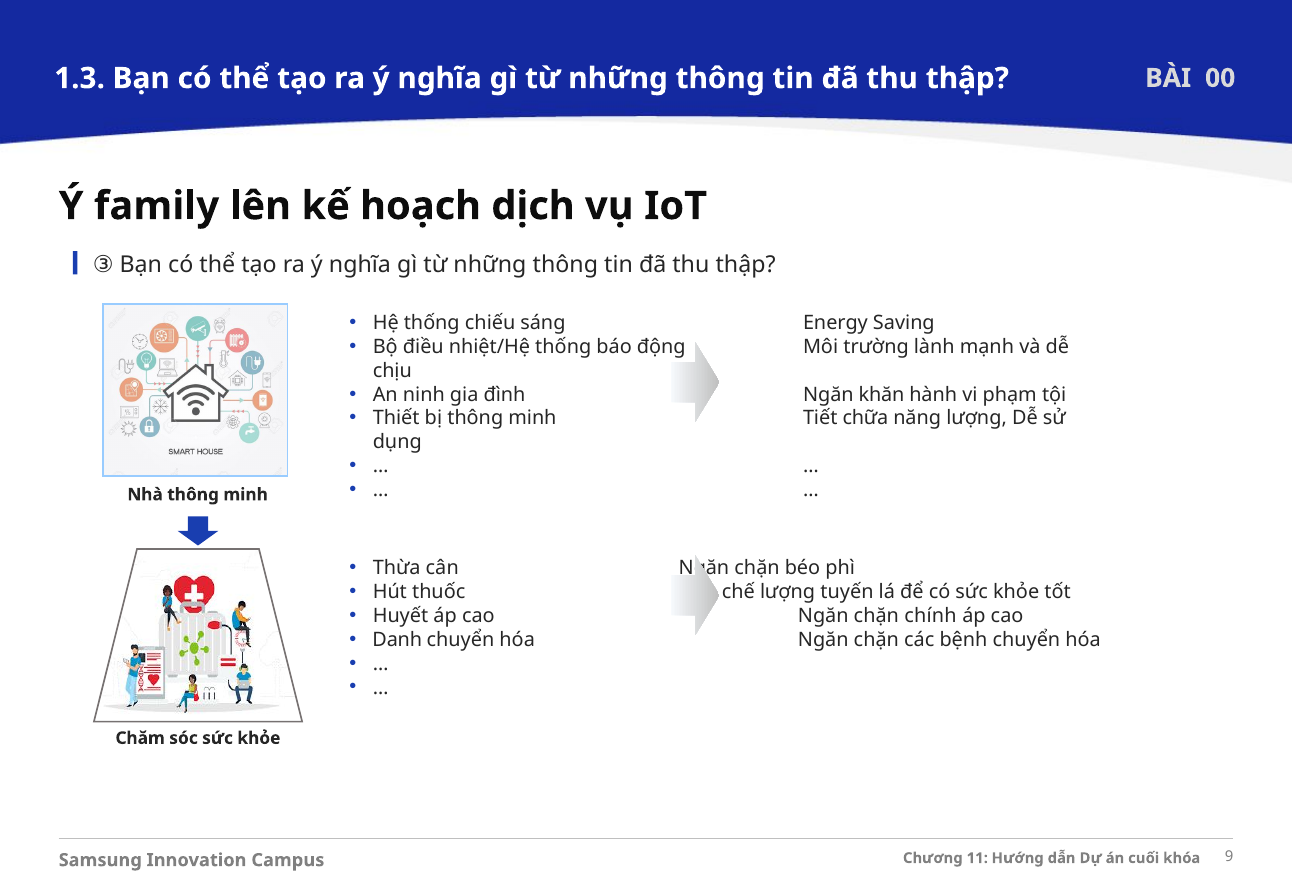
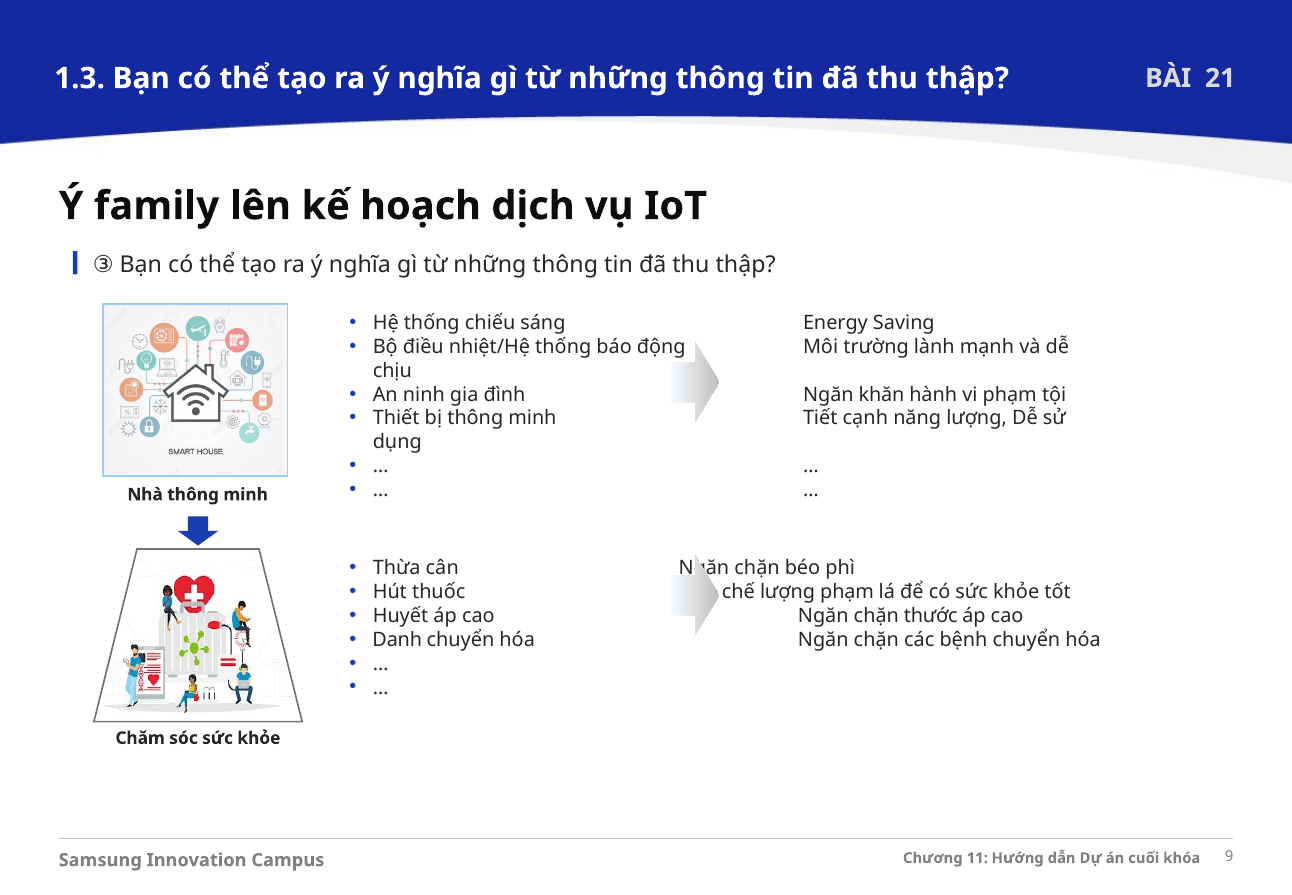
00: 00 -> 21
chữa: chữa -> cạnh
lượng tuyến: tuyến -> phạm
chính: chính -> thước
